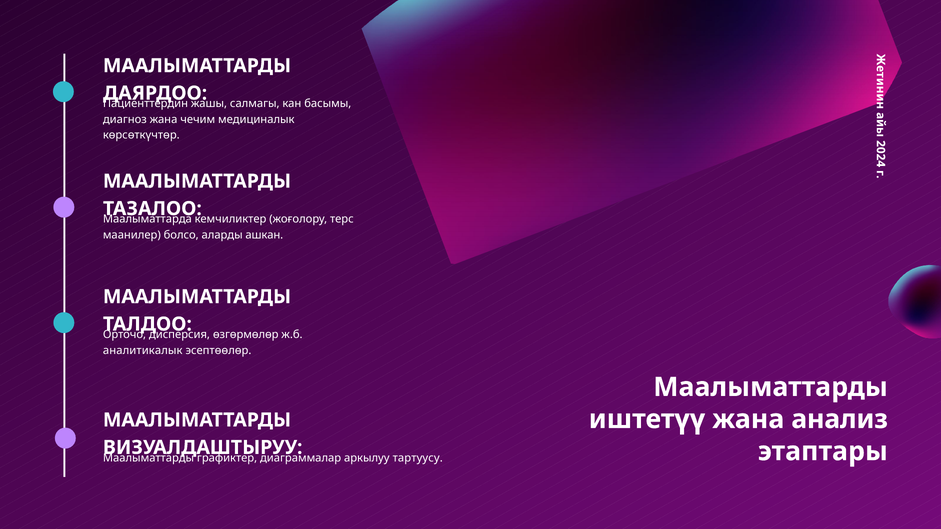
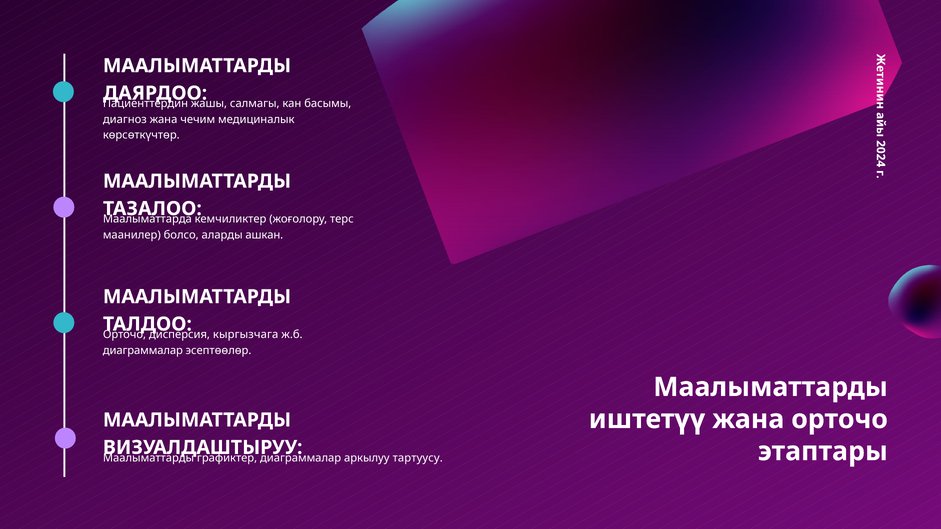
өзгөрмөлөр: өзгөрмөлөр -> кыргызчага
аналитикалык at (143, 351): аналитикалык -> диаграммалар
жана анализ: анализ -> орточо
